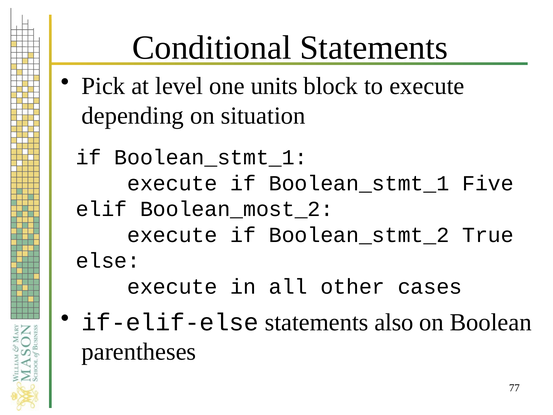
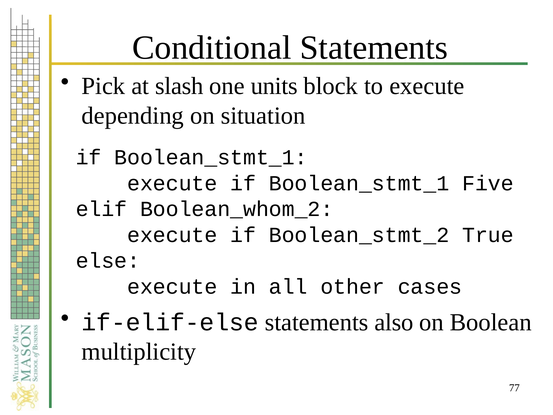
level: level -> slash
Boolean_most_2: Boolean_most_2 -> Boolean_whom_2
parentheses: parentheses -> multiplicity
